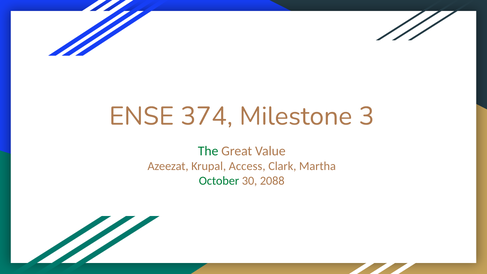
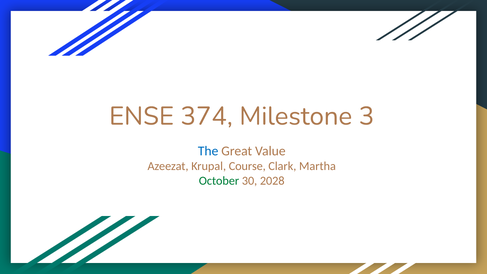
The colour: green -> blue
Access: Access -> Course
2088: 2088 -> 2028
